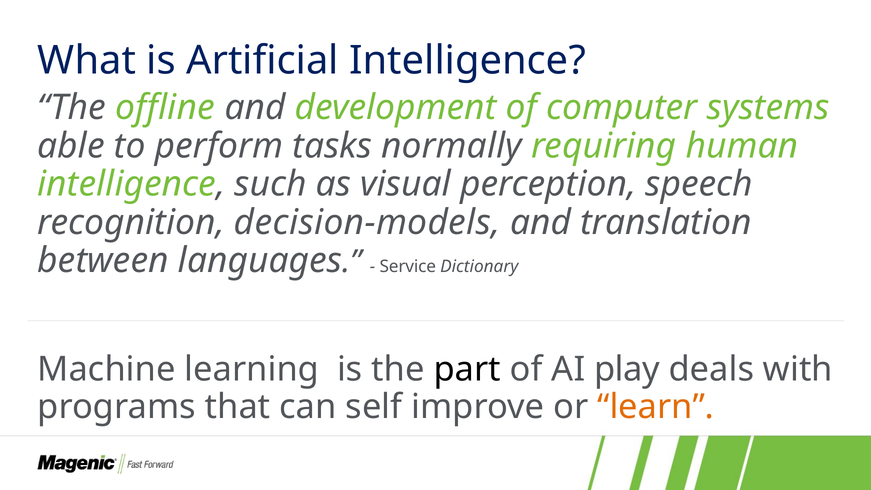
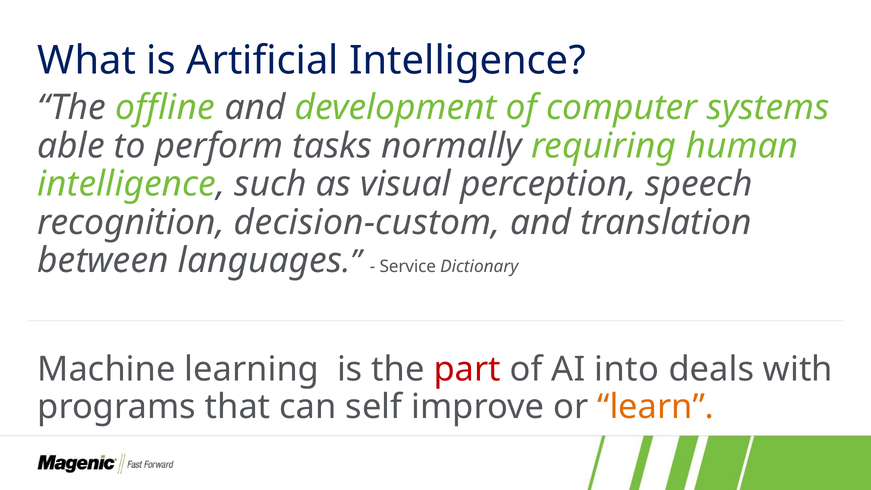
decision-models: decision-models -> decision-custom
part colour: black -> red
play: play -> into
